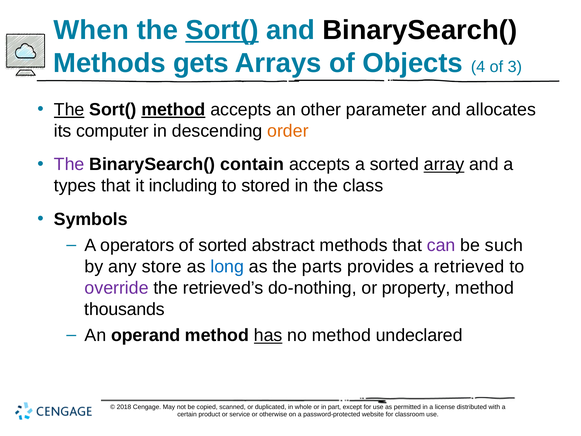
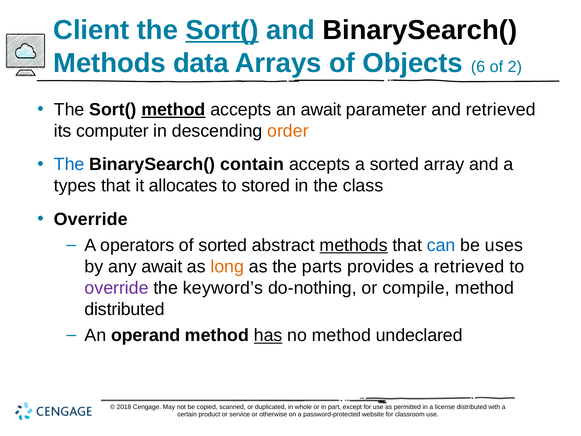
When: When -> Client
gets: gets -> data
4: 4 -> 6
3: 3 -> 2
The at (69, 110) underline: present -> none
an other: other -> await
and allocates: allocates -> retrieved
The at (69, 164) colour: purple -> blue
array underline: present -> none
including: including -> allocates
Symbols at (91, 219): Symbols -> Override
methods at (354, 245) underline: none -> present
can colour: purple -> blue
such: such -> uses
any store: store -> await
long colour: blue -> orange
retrieved’s: retrieved’s -> keyword’s
property: property -> compile
thousands at (125, 309): thousands -> distributed
